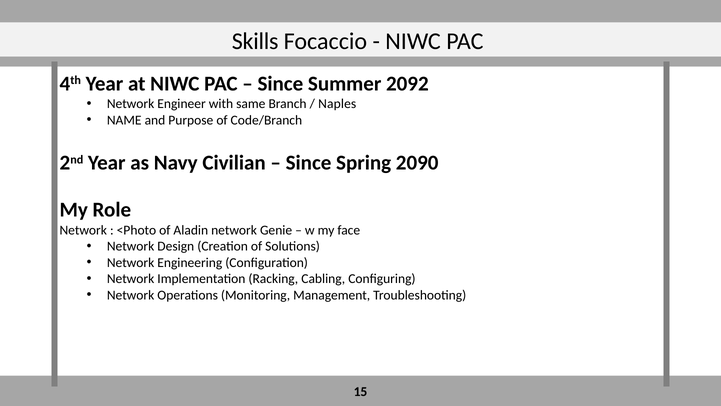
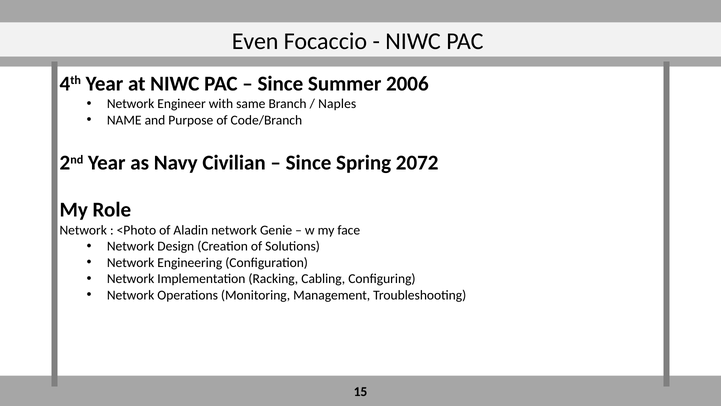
Skills: Skills -> Even
2092: 2092 -> 2006
2090: 2090 -> 2072
